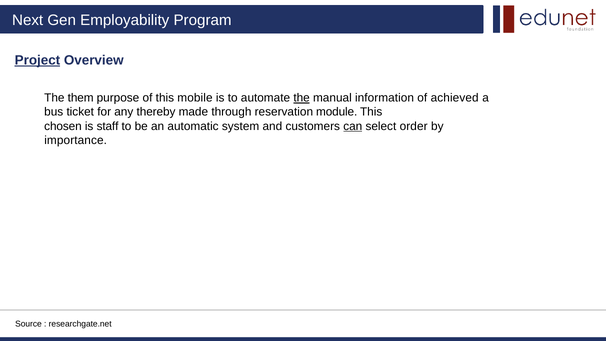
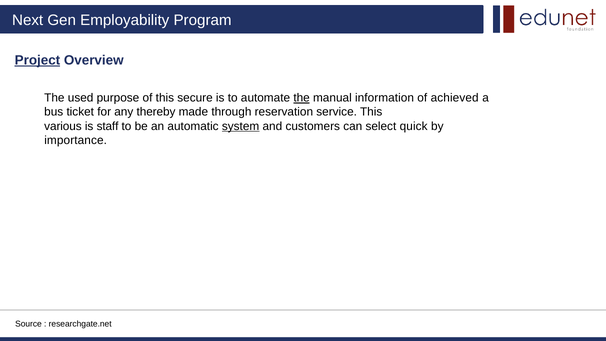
them: them -> used
mobile: mobile -> secure
module: module -> service
chosen: chosen -> various
system underline: none -> present
can underline: present -> none
order: order -> quick
